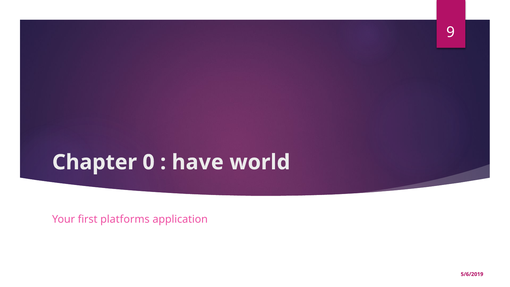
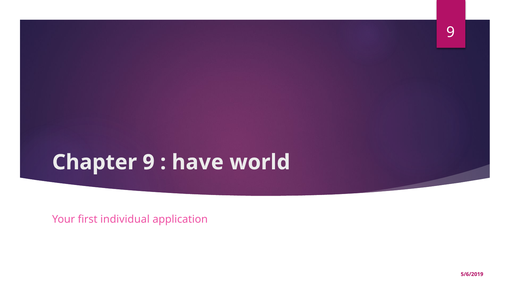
Chapter 0: 0 -> 9
platforms: platforms -> individual
